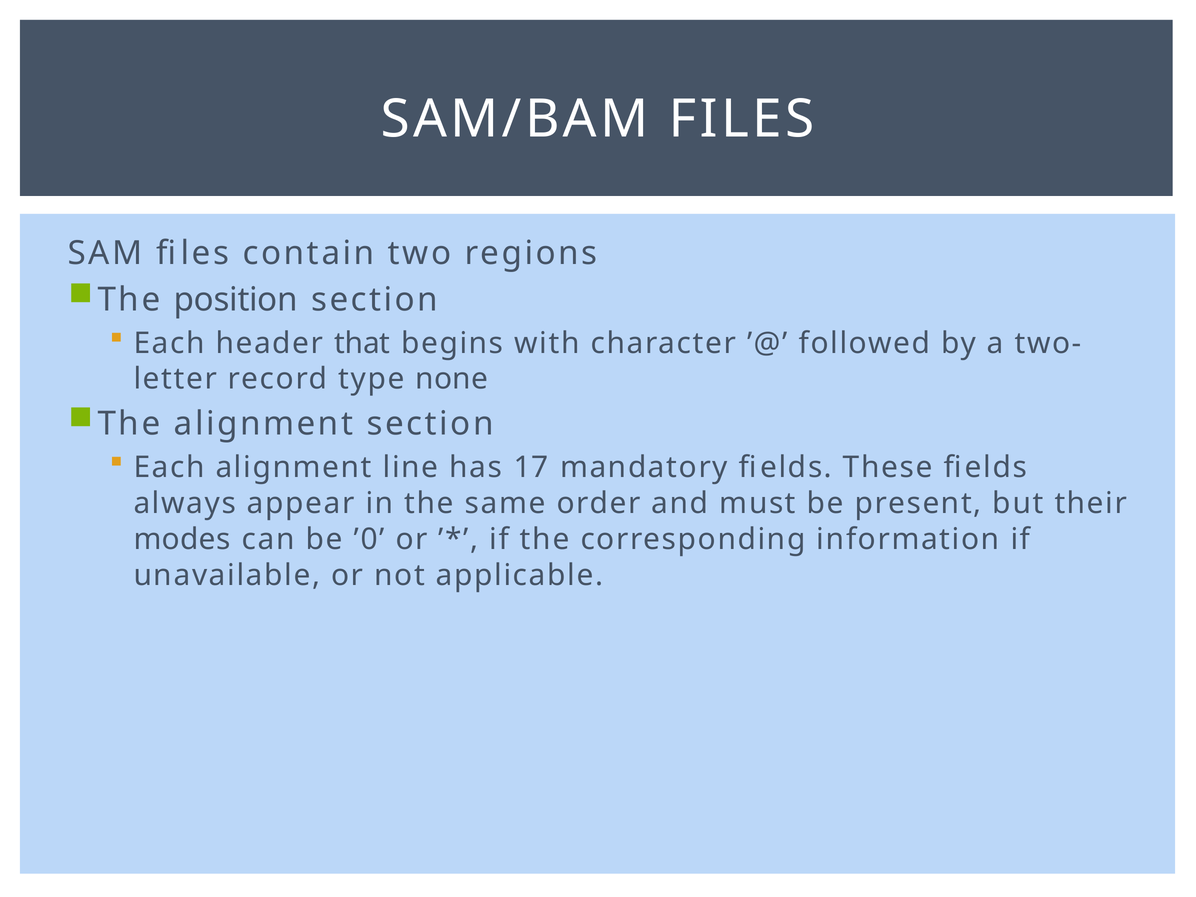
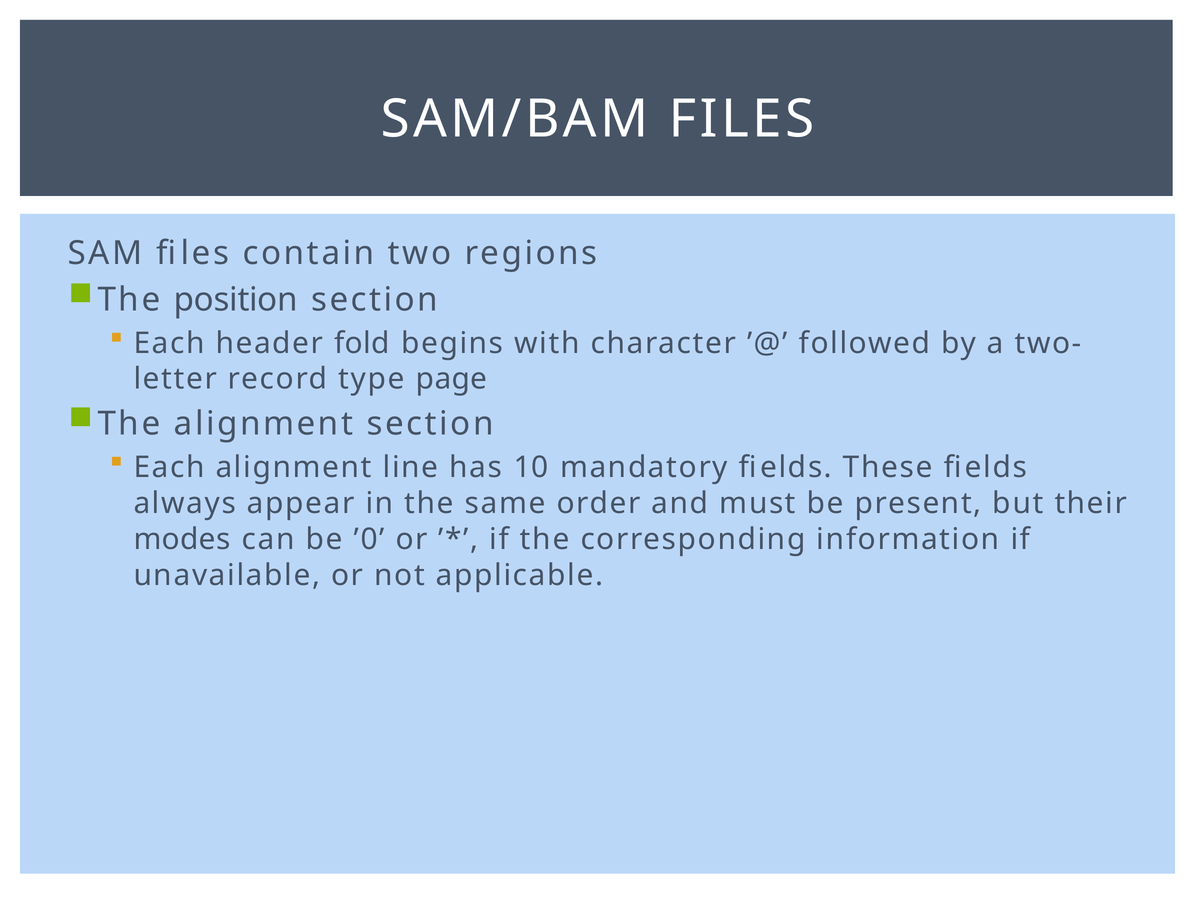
that: that -> fold
none: none -> page
17: 17 -> 10
